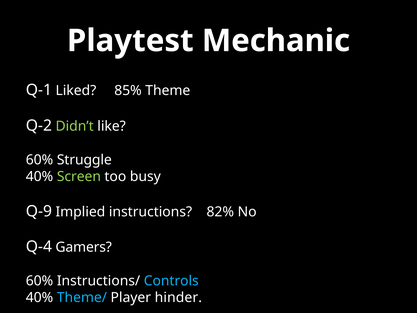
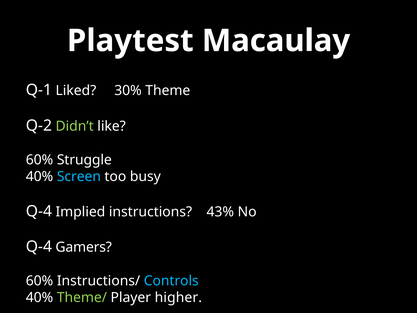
Mechanic: Mechanic -> Macaulay
85%: 85% -> 30%
Screen colour: light green -> light blue
Q-9 at (39, 211): Q-9 -> Q-4
82%: 82% -> 43%
Theme/ colour: light blue -> light green
hinder: hinder -> higher
